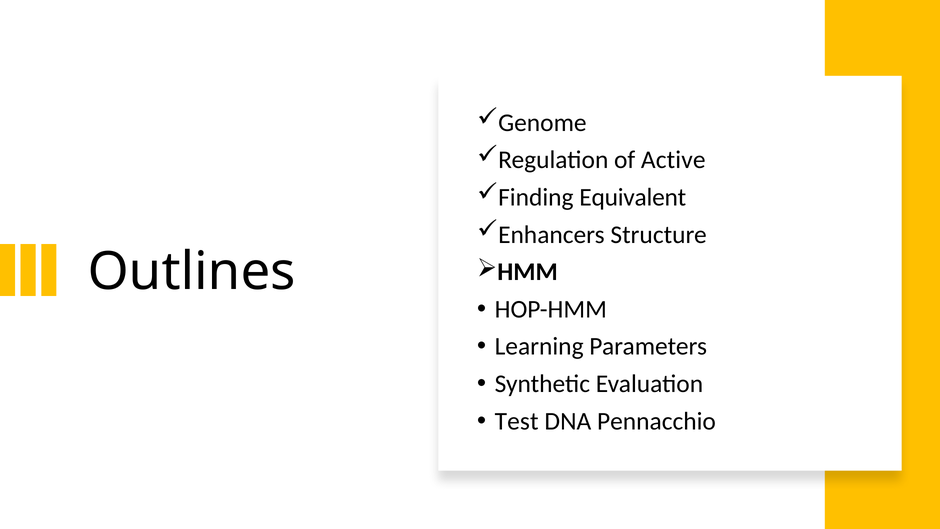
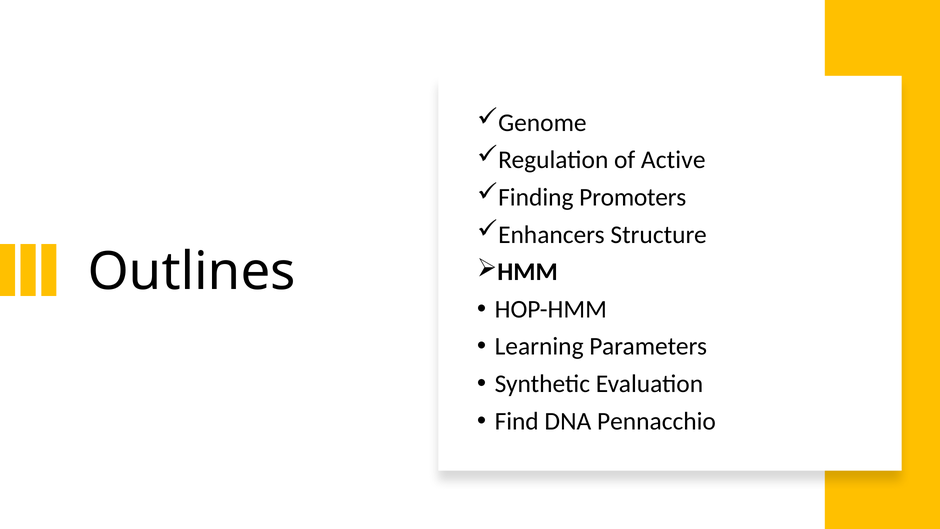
Equivalent: Equivalent -> Promoters
Test: Test -> Find
